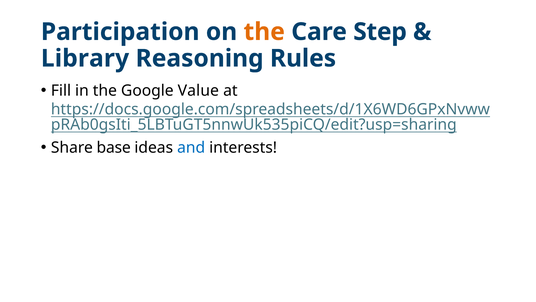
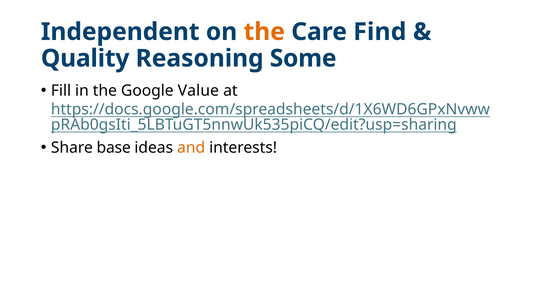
Participation: Participation -> Independent
Step: Step -> Find
Library: Library -> Quality
Rules: Rules -> Some
and colour: blue -> orange
